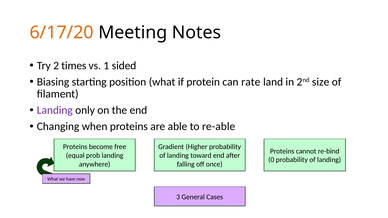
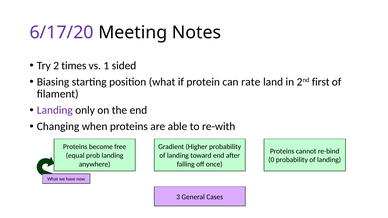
6/17/20 colour: orange -> purple
size: size -> first
re-able: re-able -> re-with
